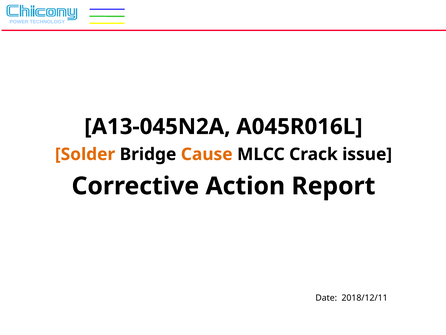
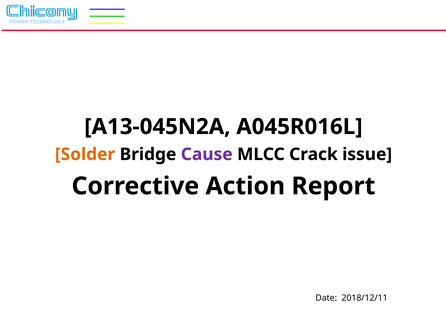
Cause colour: orange -> purple
